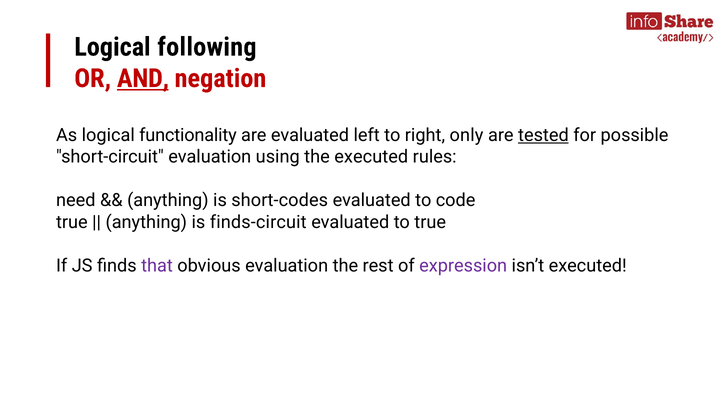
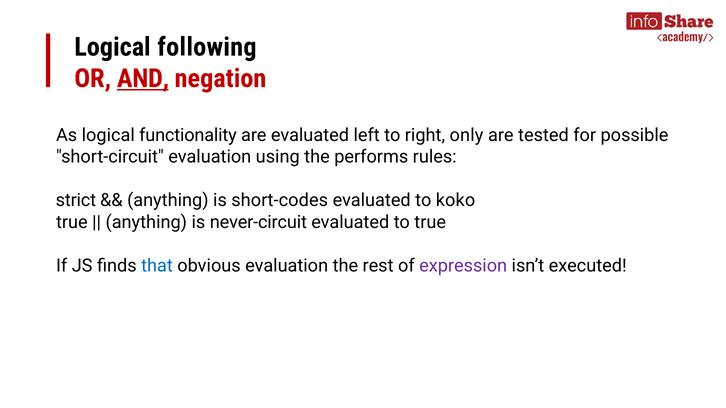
tested underline: present -> none
the executed: executed -> performs
need: need -> strict
code: code -> koko
finds-circuit: finds-circuit -> never-circuit
that colour: purple -> blue
